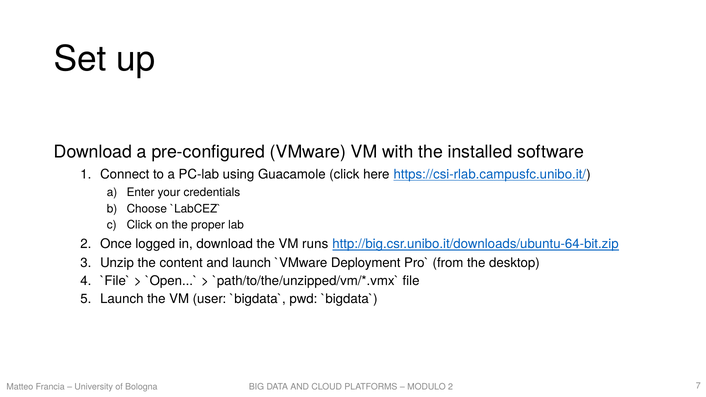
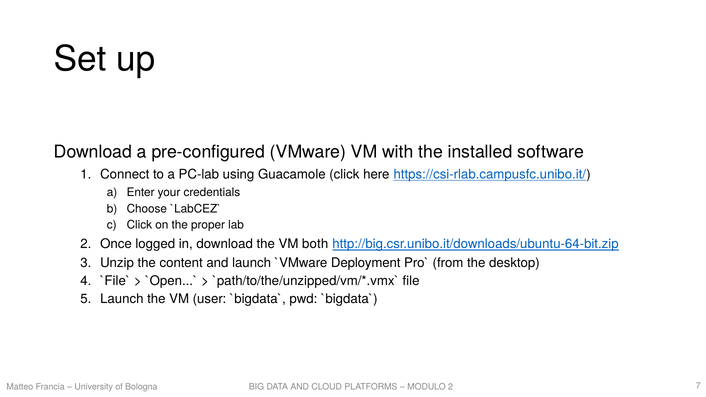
runs: runs -> both
